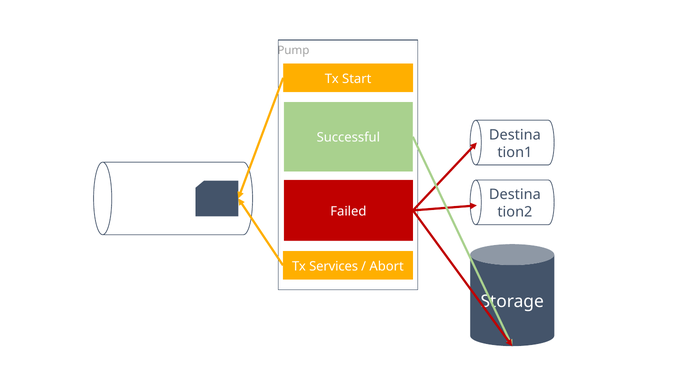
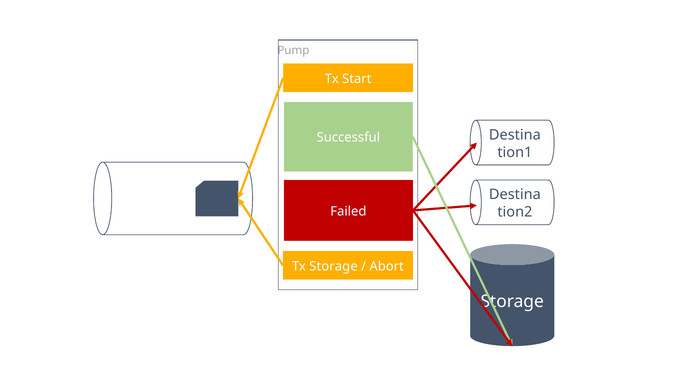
Tx Services: Services -> Storage
